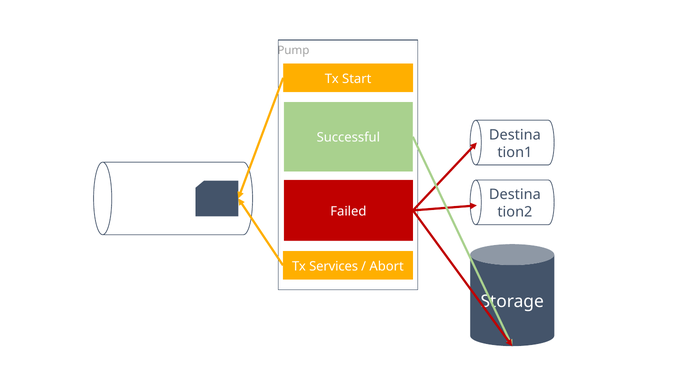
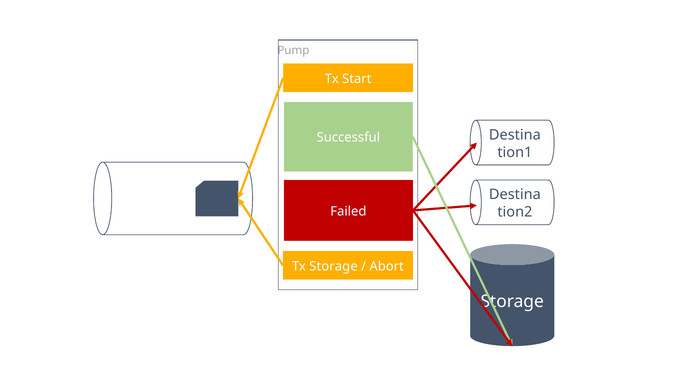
Tx Services: Services -> Storage
